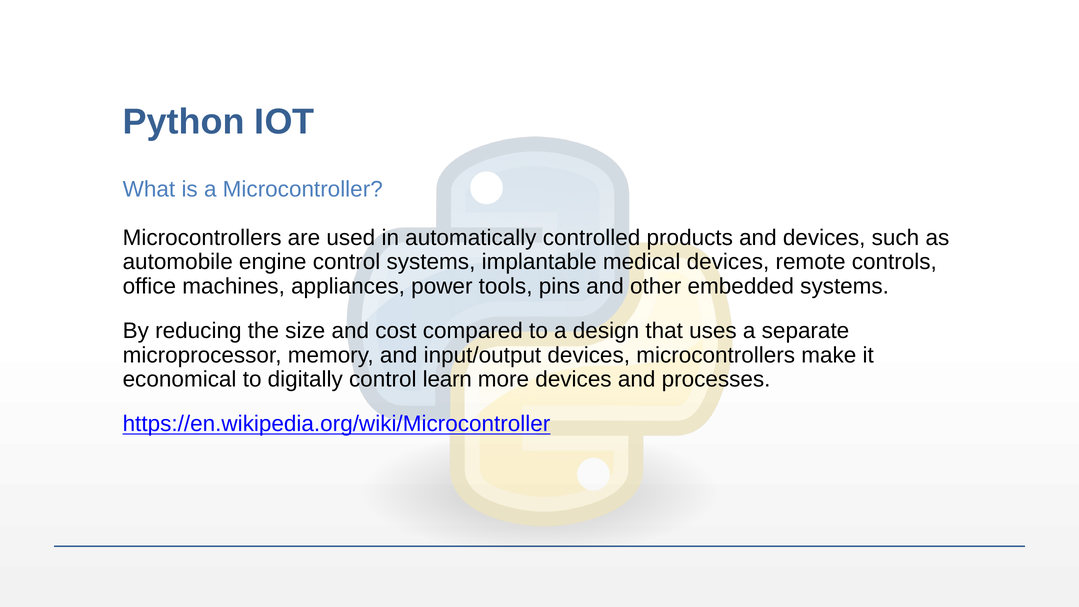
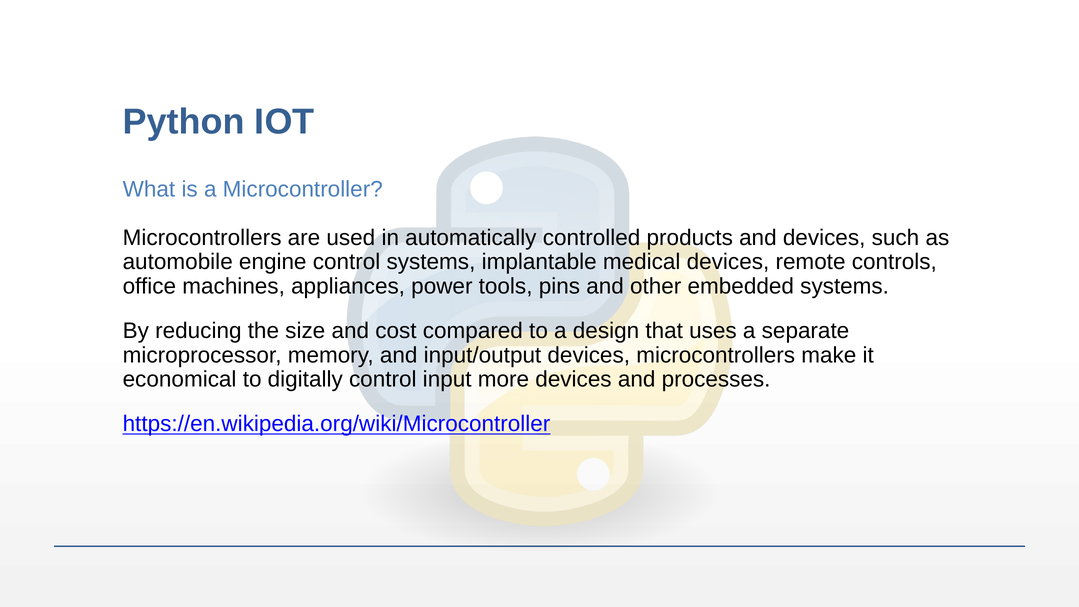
learn: learn -> input
